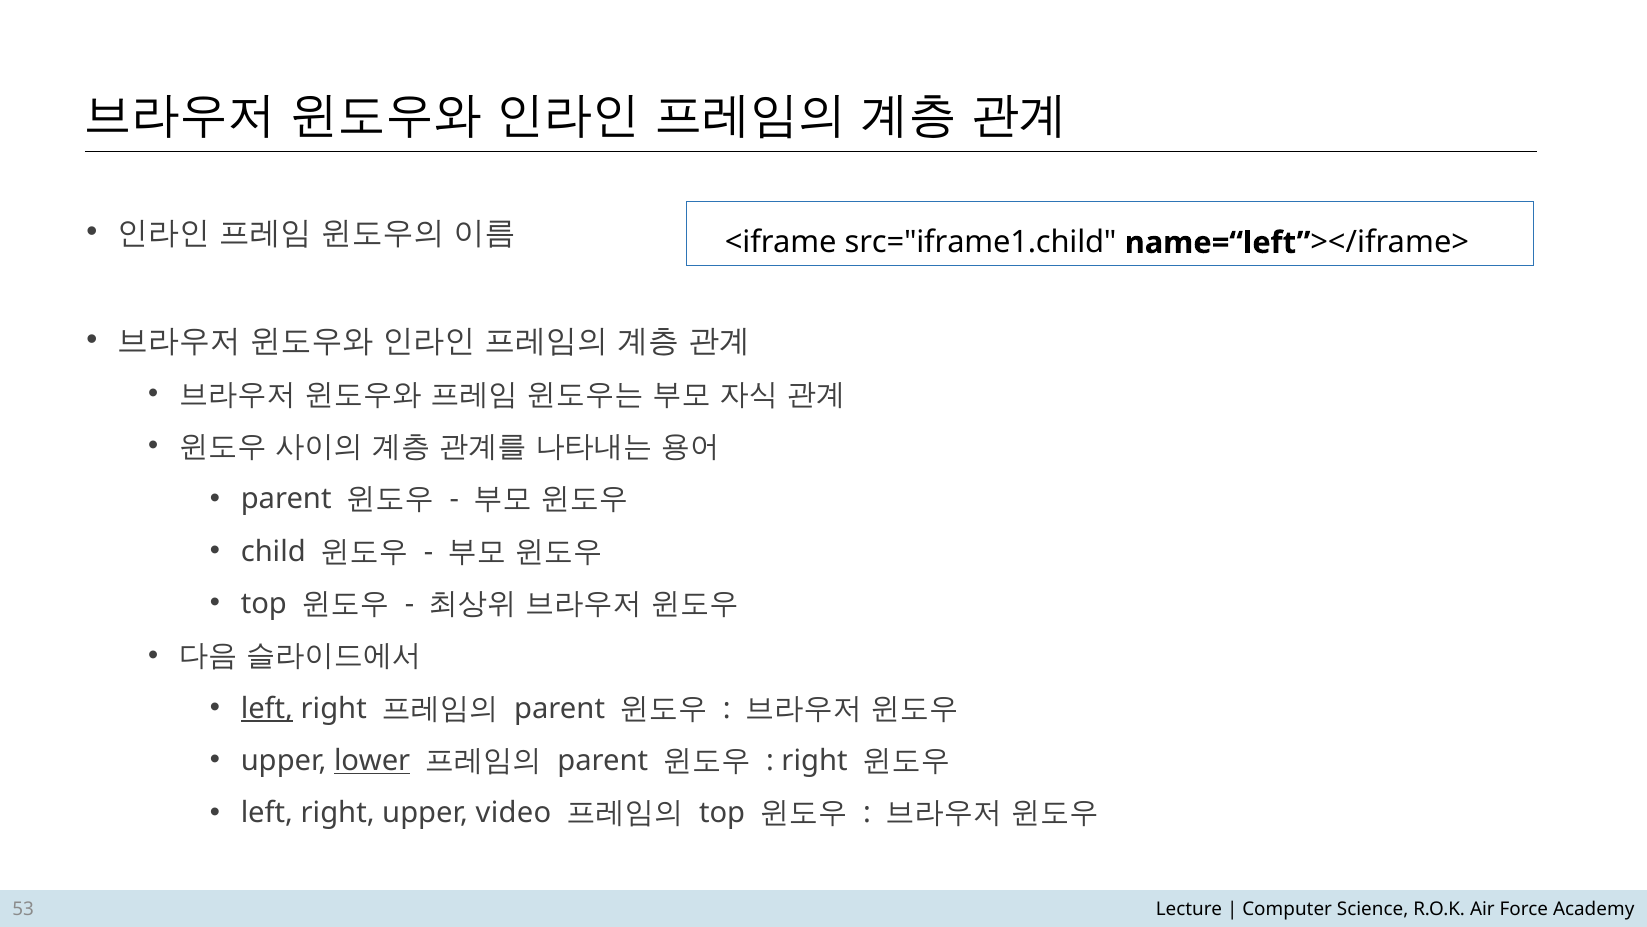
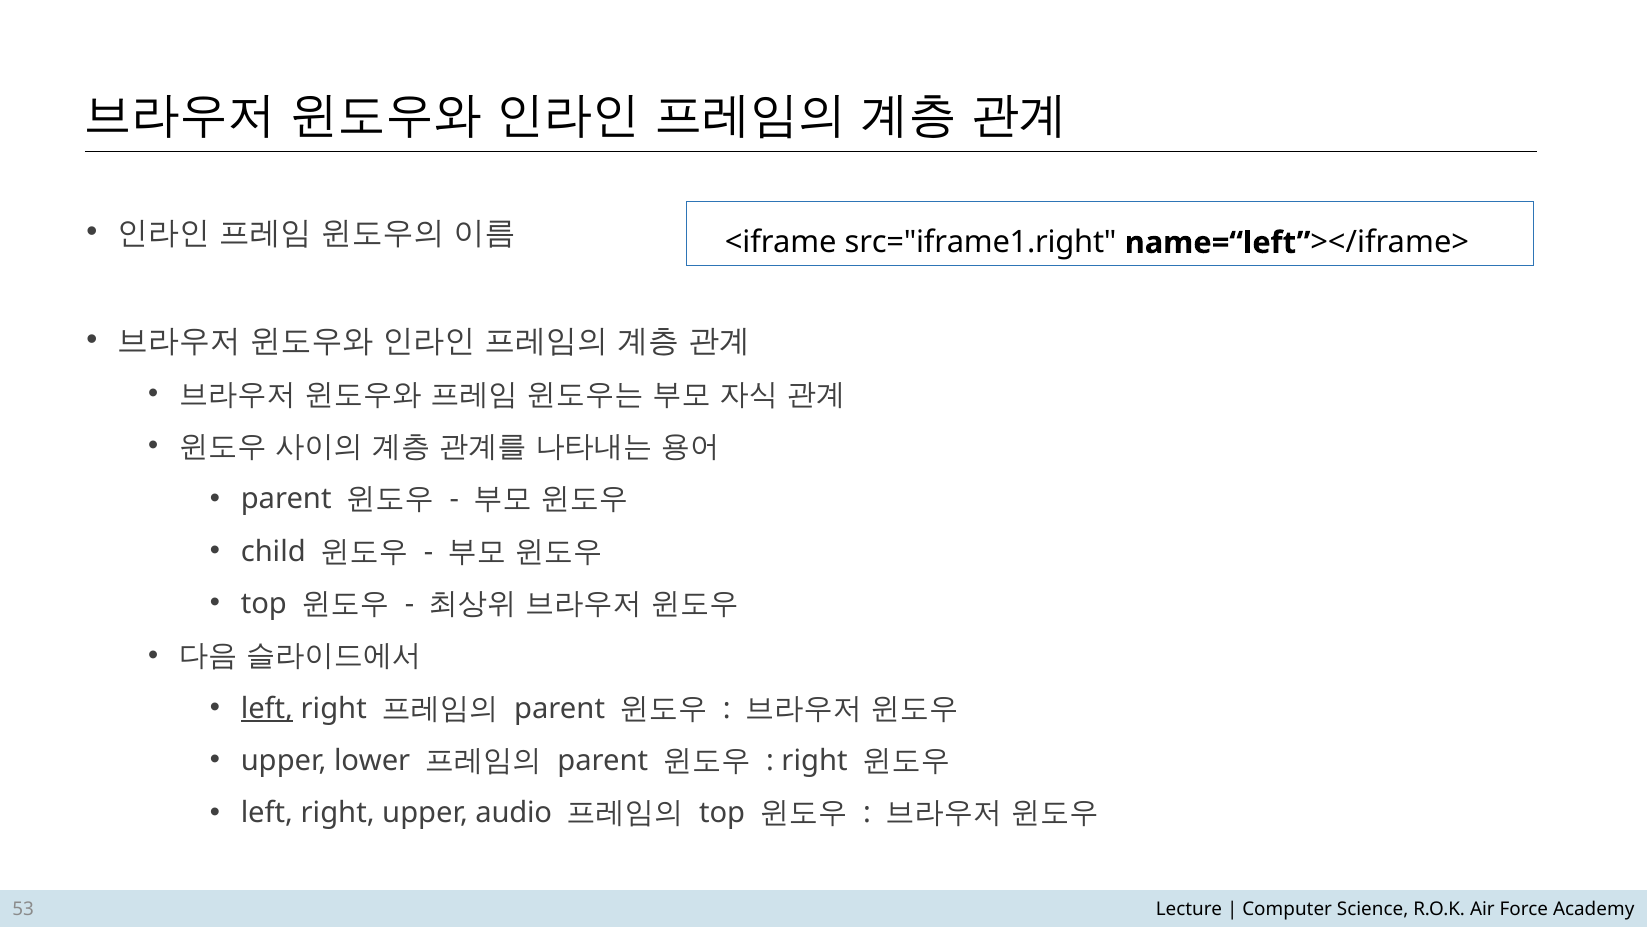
src="iframe1.child: src="iframe1.child -> src="iframe1.right
lower underline: present -> none
video: video -> audio
